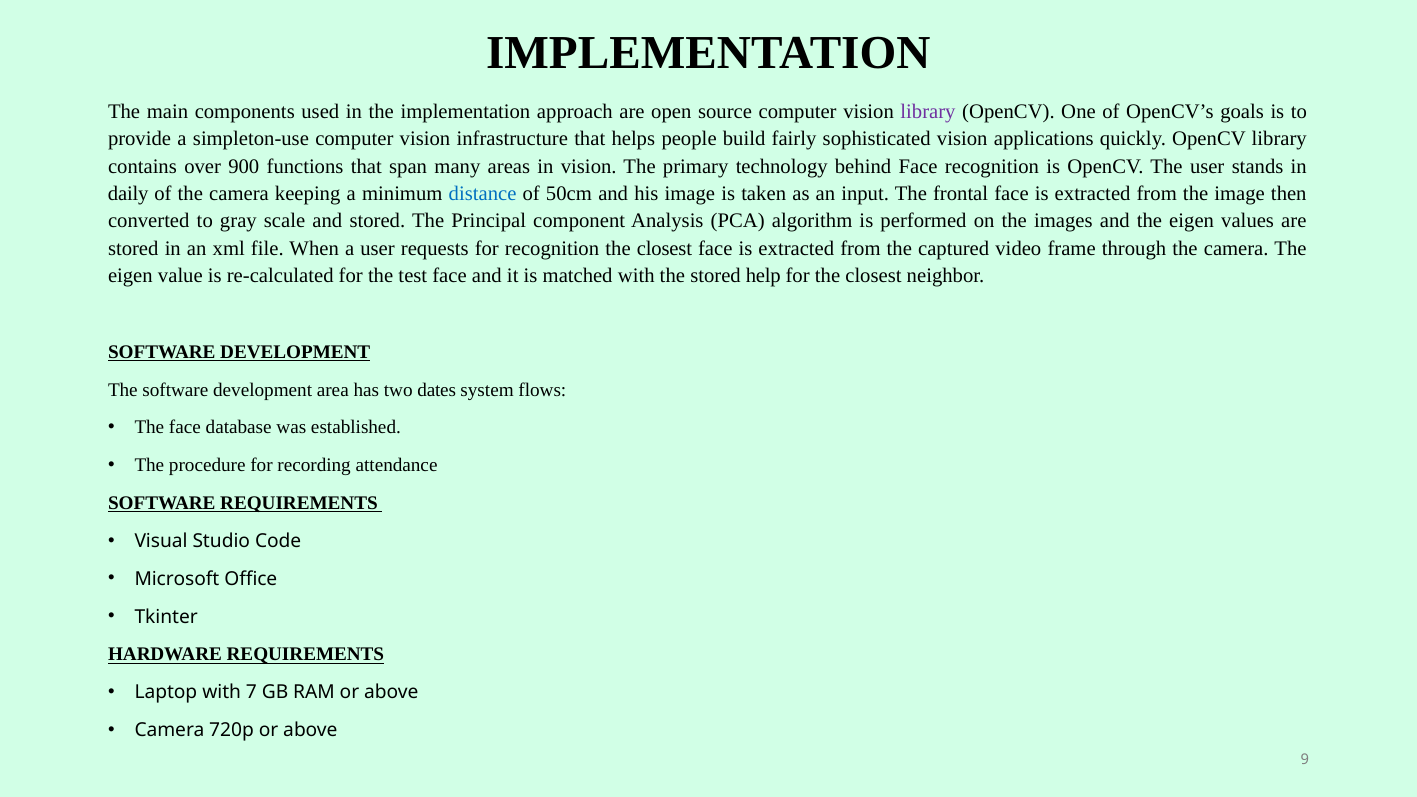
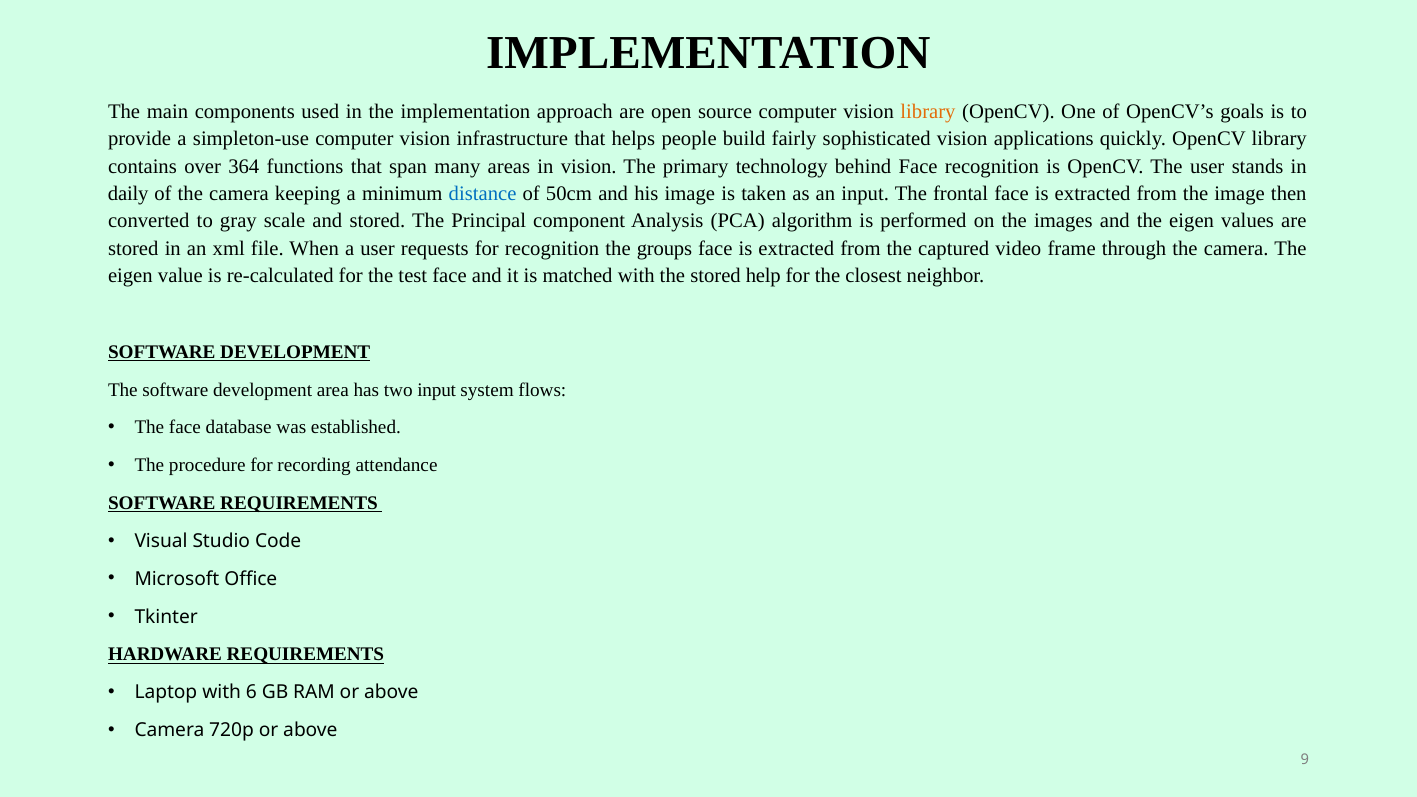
library at (928, 112) colour: purple -> orange
900: 900 -> 364
recognition the closest: closest -> groups
two dates: dates -> input
7: 7 -> 6
